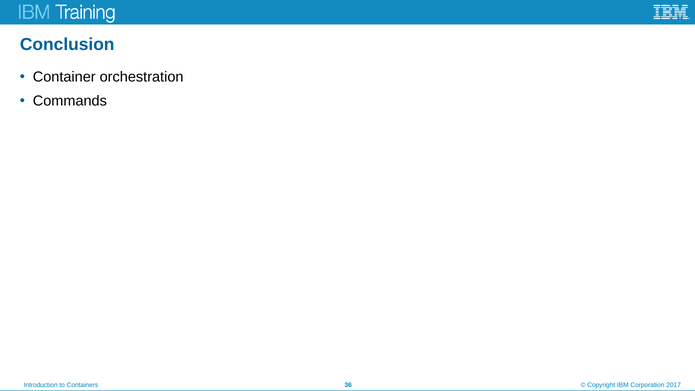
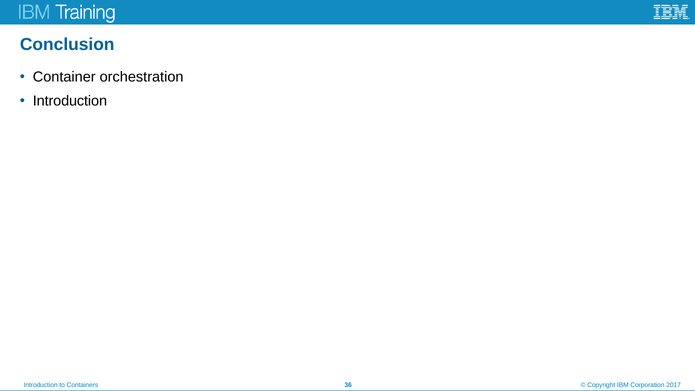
Commands at (70, 101): Commands -> Introduction
